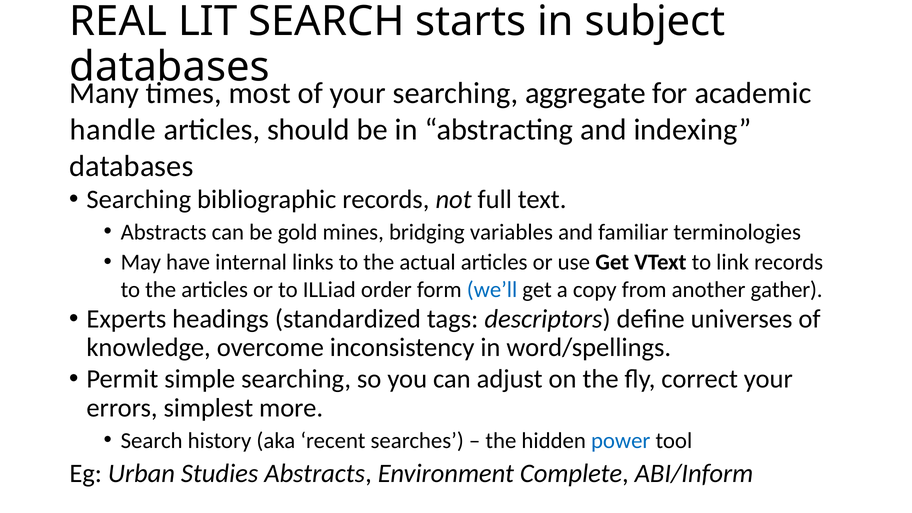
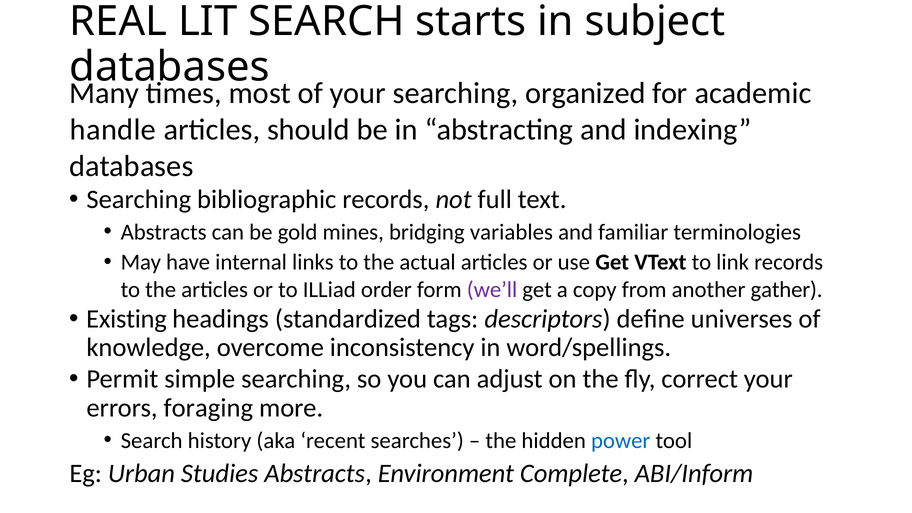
aggregate: aggregate -> organized
we’ll colour: blue -> purple
Experts: Experts -> Existing
simplest: simplest -> foraging
